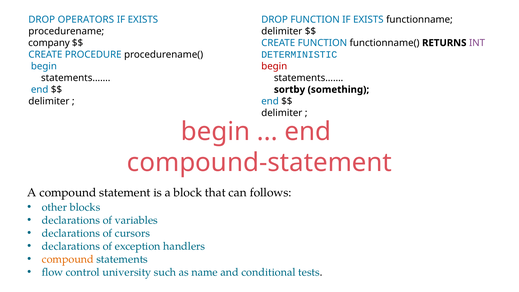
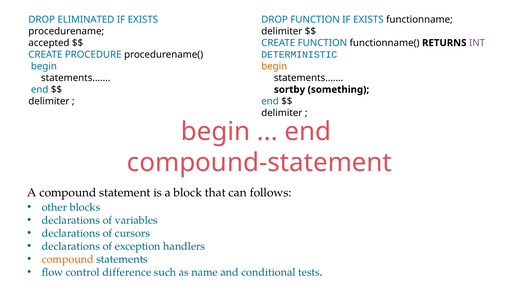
OPERATORS: OPERATORS -> ELIMINATED
company: company -> accepted
begin at (274, 66) colour: red -> orange
university: university -> difference
